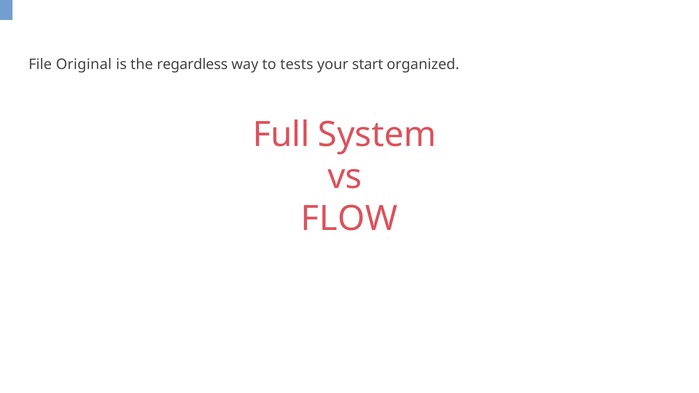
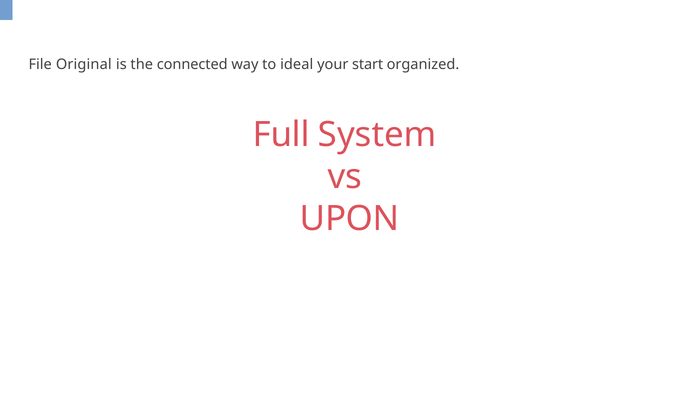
regardless: regardless -> connected
tests: tests -> ideal
FLOW: FLOW -> UPON
